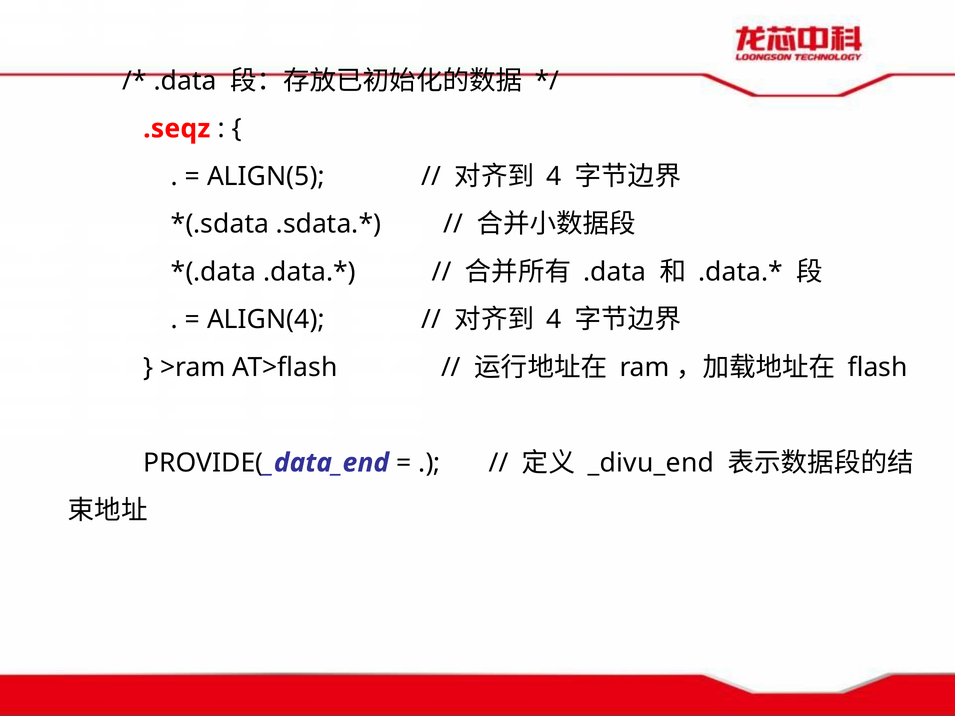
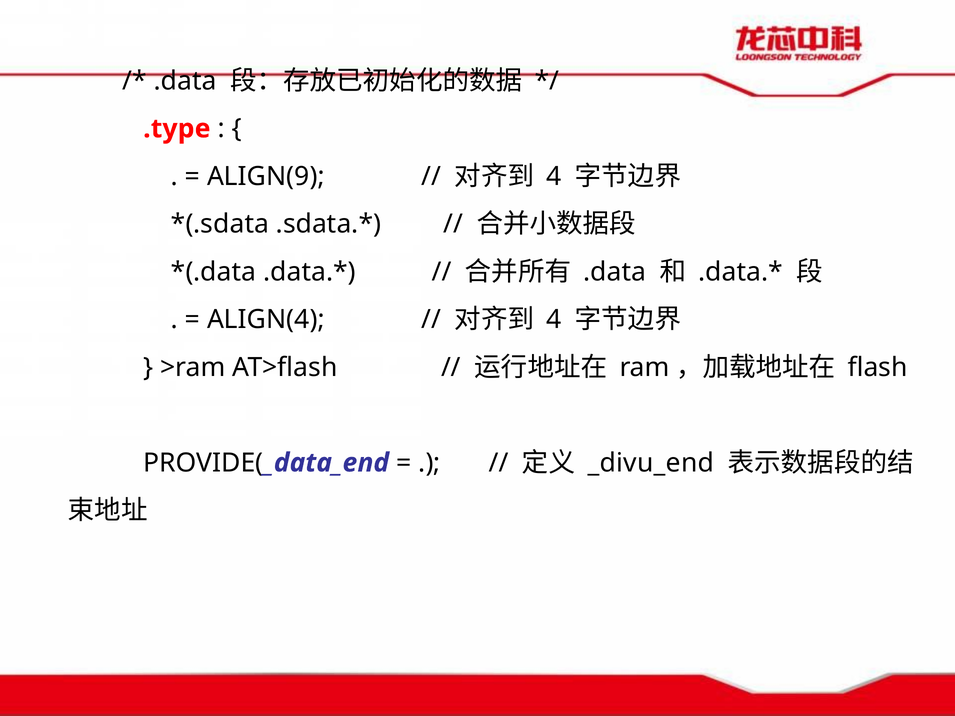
.seqz: .seqz -> .type
ALIGN(5: ALIGN(5 -> ALIGN(9
